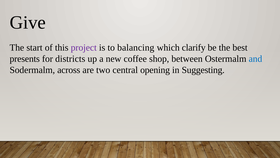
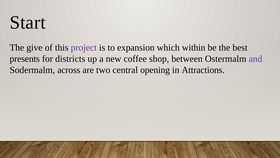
Give: Give -> Start
start: start -> give
balancing: balancing -> expansion
clarify: clarify -> within
and colour: blue -> purple
Suggesting: Suggesting -> Attractions
